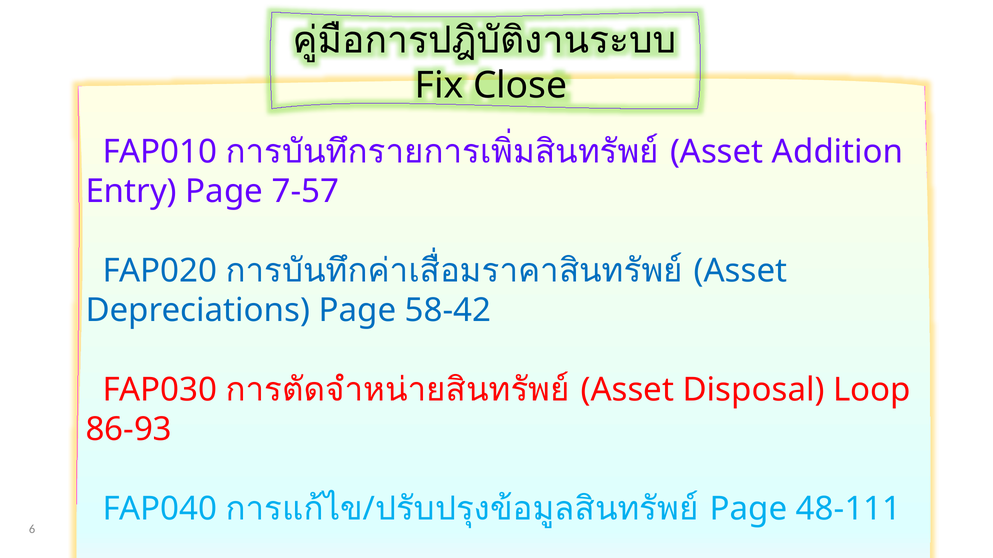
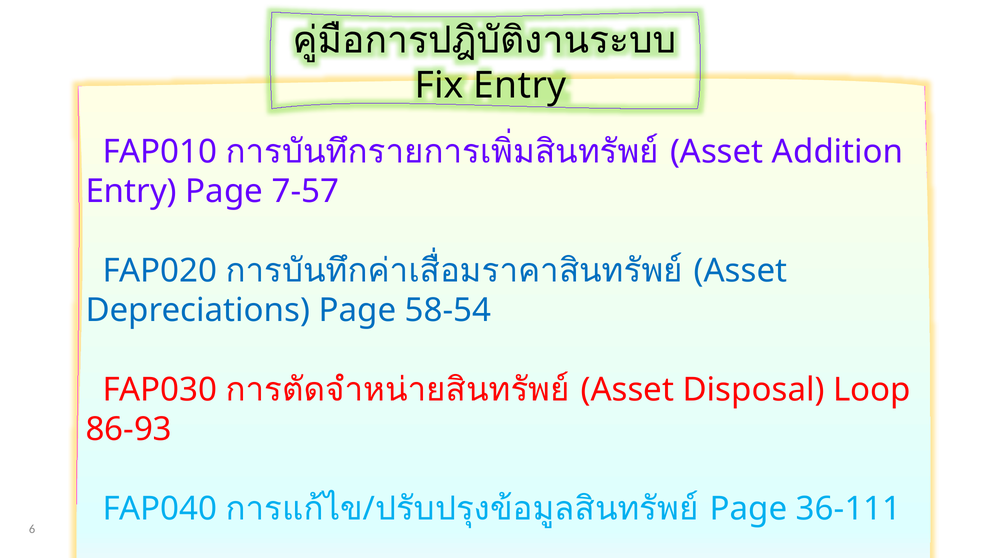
Fix Close: Close -> Entry
58-42: 58-42 -> 58-54
48-111: 48-111 -> 36-111
